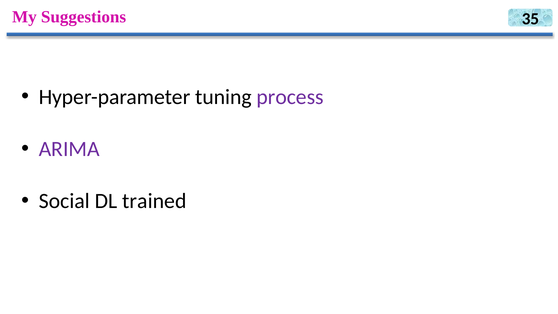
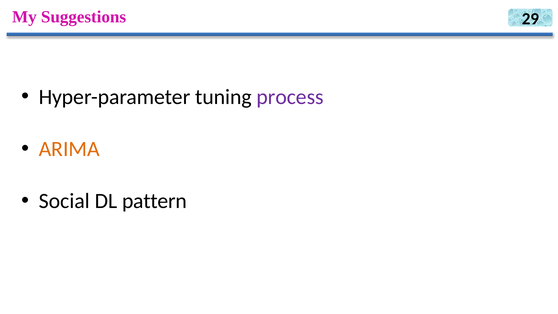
35: 35 -> 29
ARIMA colour: purple -> orange
trained: trained -> pattern
